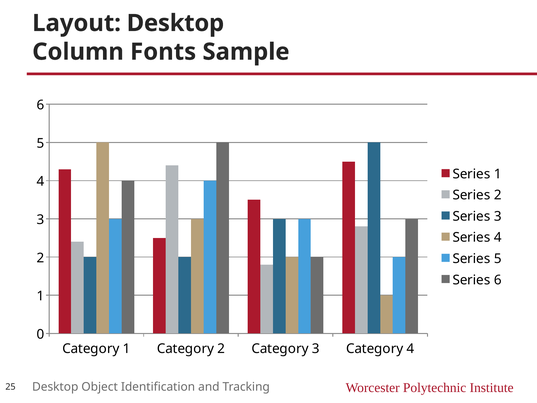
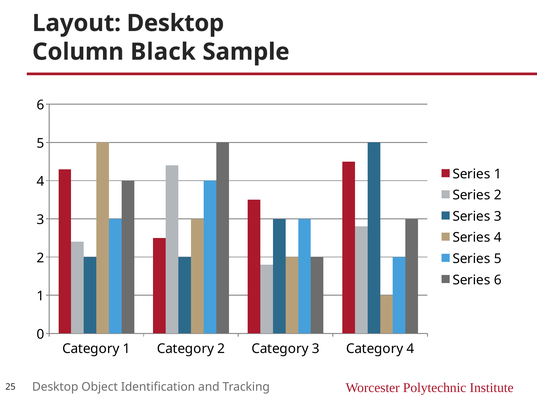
Fonts: Fonts -> Black
